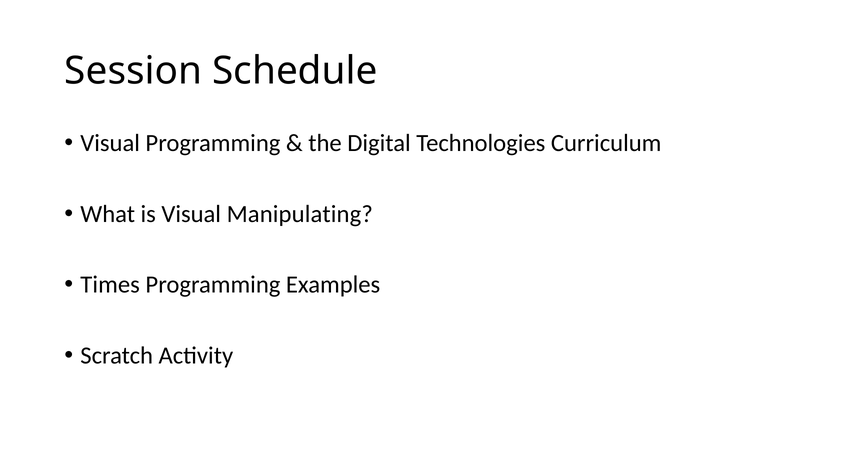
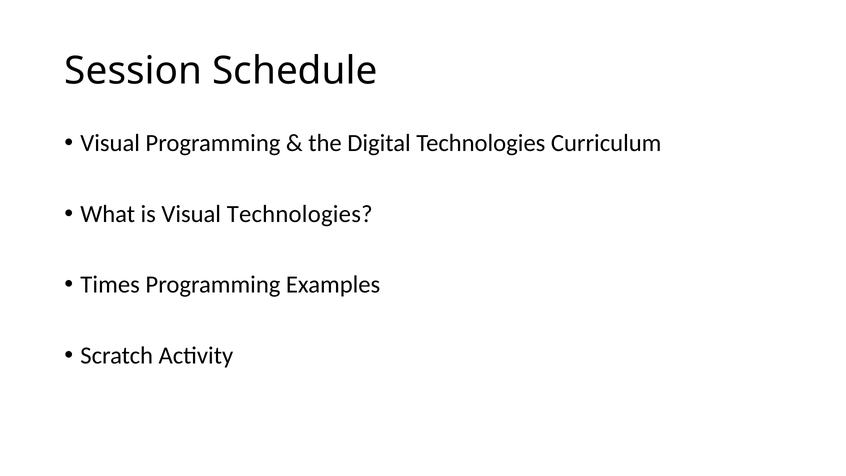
Visual Manipulating: Manipulating -> Technologies
